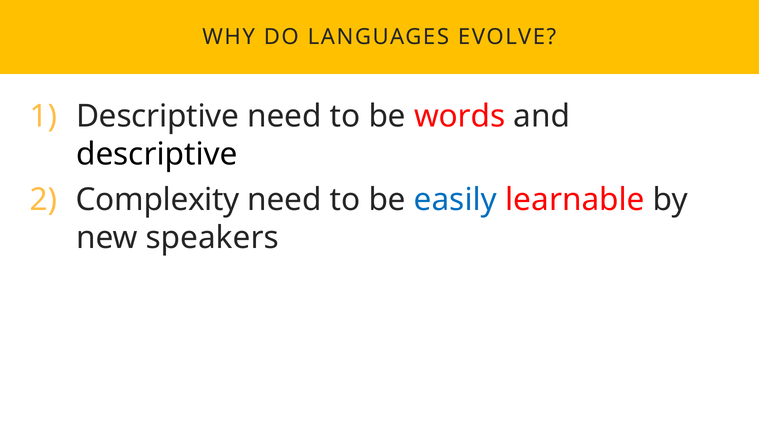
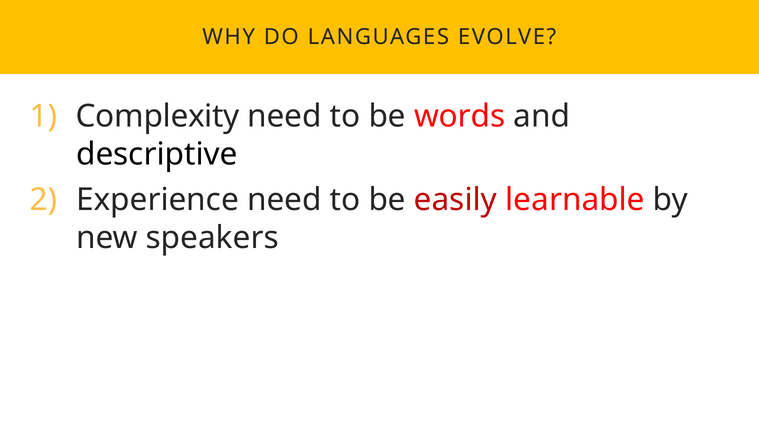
Descriptive at (158, 116): Descriptive -> Complexity
Complexity: Complexity -> Experience
easily colour: blue -> red
